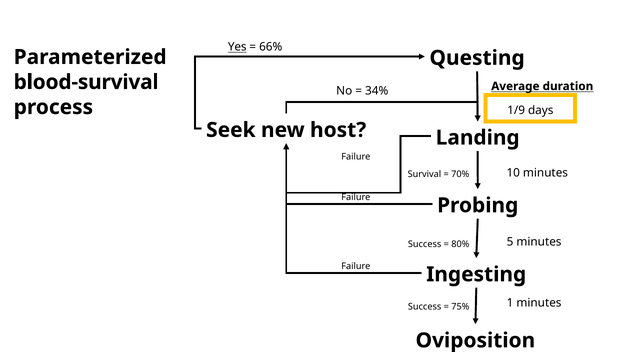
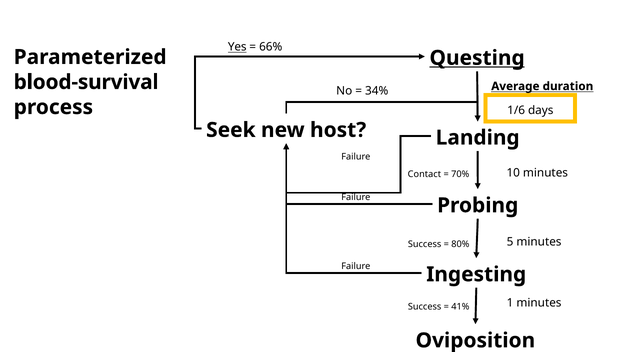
Questing underline: none -> present
1/9: 1/9 -> 1/6
Survival: Survival -> Contact
75%: 75% -> 41%
